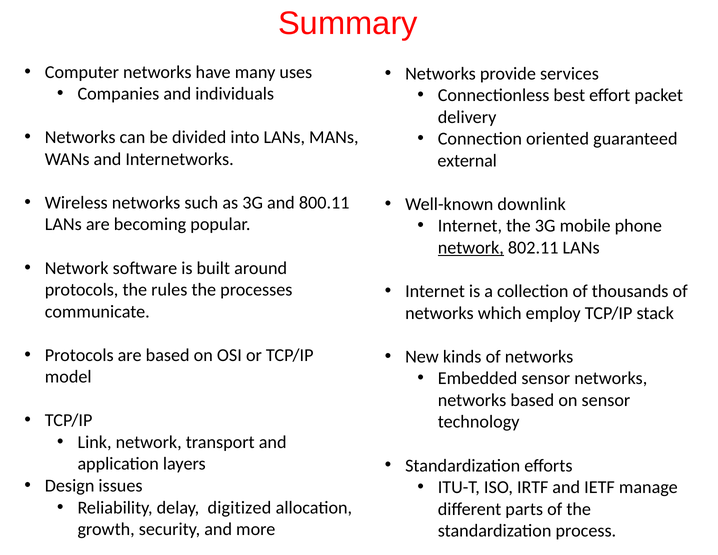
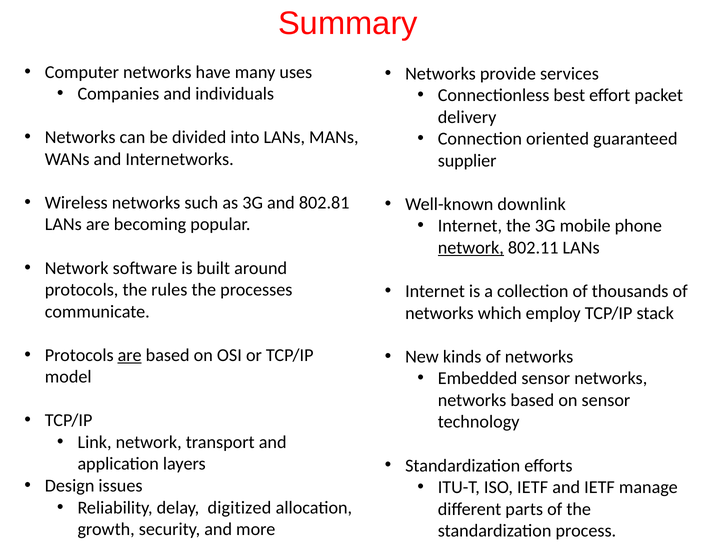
external: external -> supplier
800.11: 800.11 -> 802.81
are at (130, 355) underline: none -> present
ISO IRTF: IRTF -> IETF
